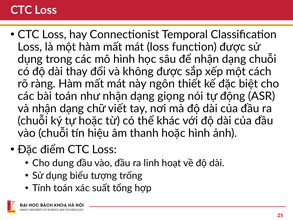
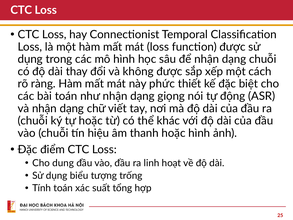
ngôn: ngôn -> phức
